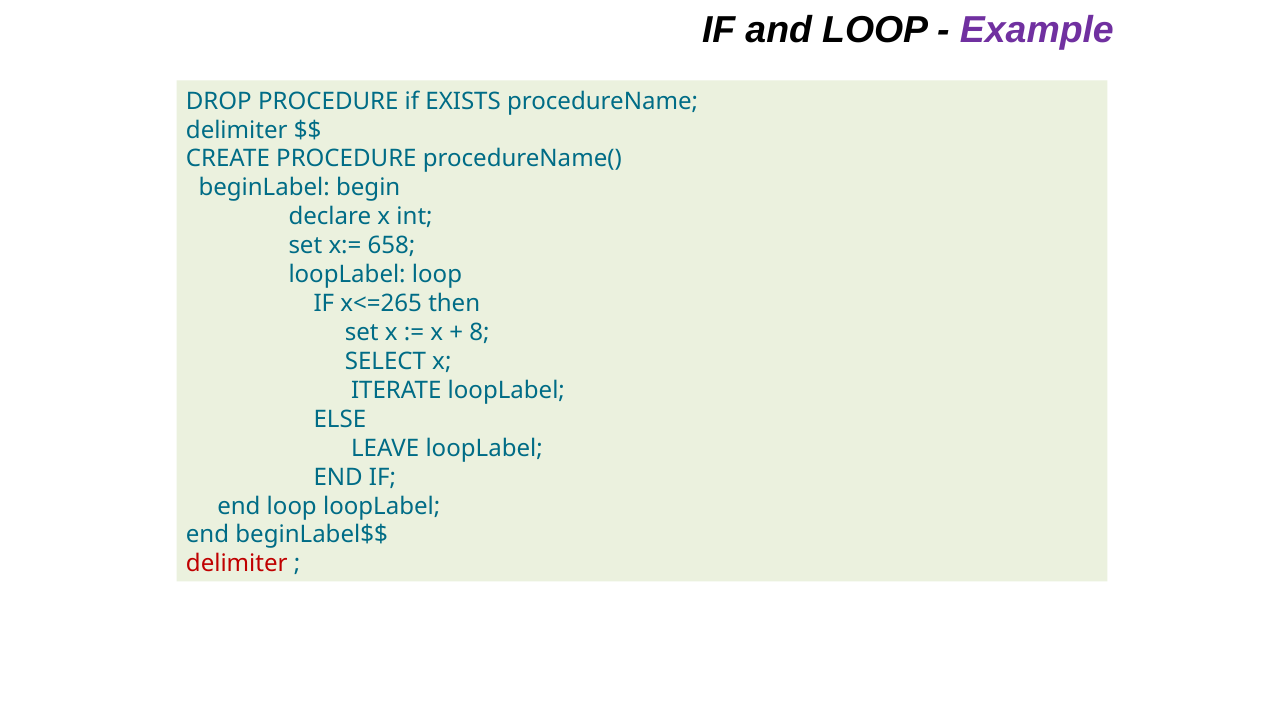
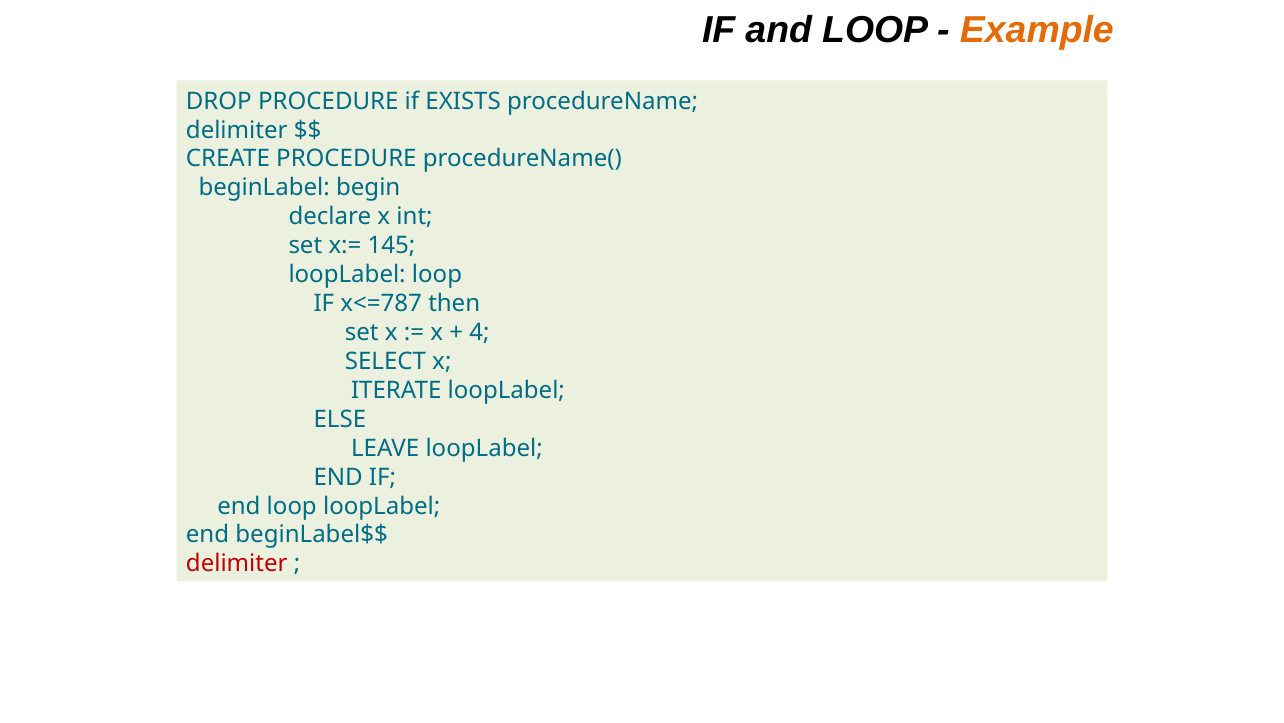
Example colour: purple -> orange
658: 658 -> 145
x<=265: x<=265 -> x<=787
8: 8 -> 4
